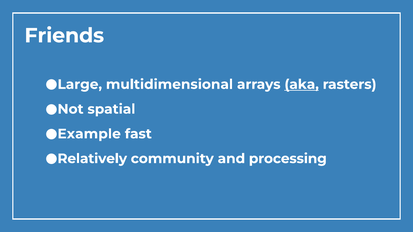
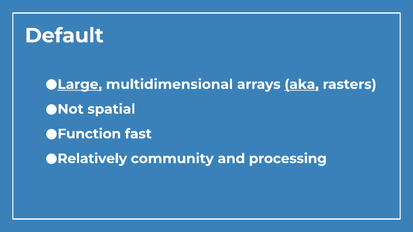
Friends: Friends -> Default
Large underline: none -> present
Example: Example -> Function
